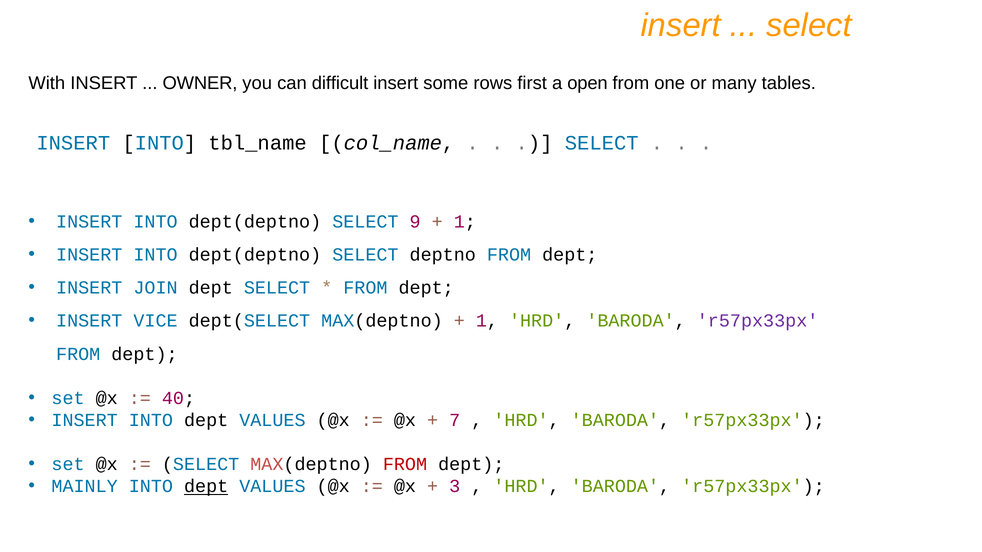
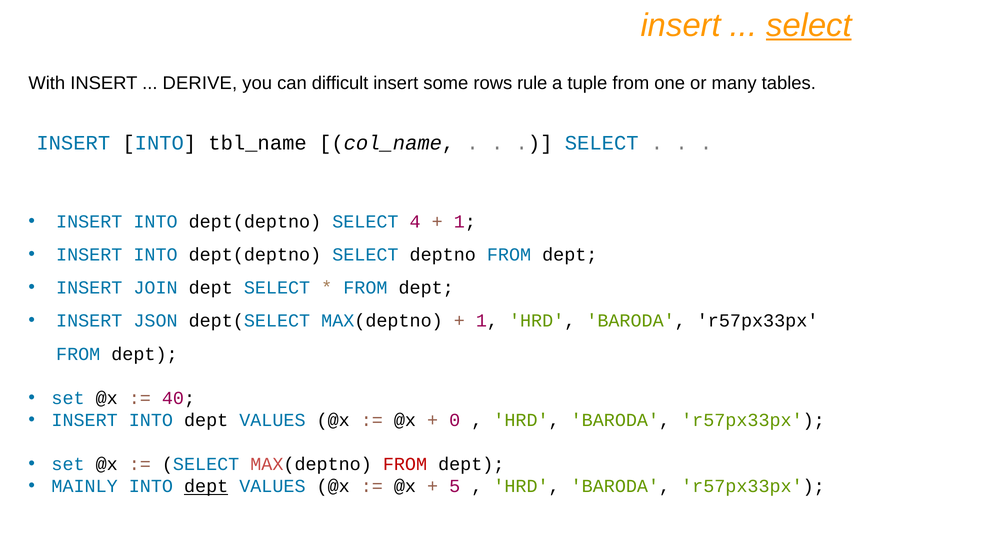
select at (809, 26) underline: none -> present
OWNER: OWNER -> DERIVE
first: first -> rule
open: open -> tuple
9: 9 -> 4
VICE: VICE -> JSON
r57px33px at (758, 321) colour: purple -> black
7: 7 -> 0
3: 3 -> 5
